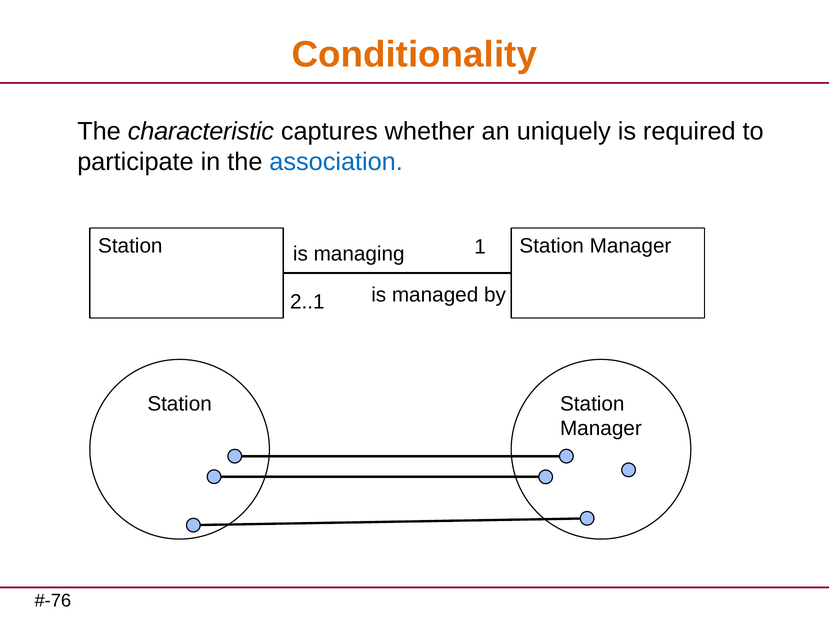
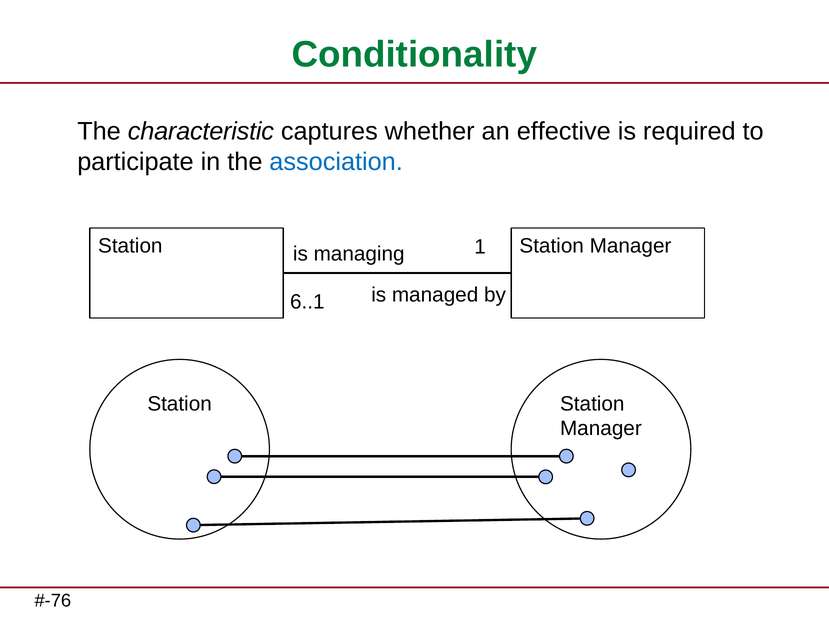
Conditionality colour: orange -> green
uniquely: uniquely -> effective
2..1: 2..1 -> 6..1
